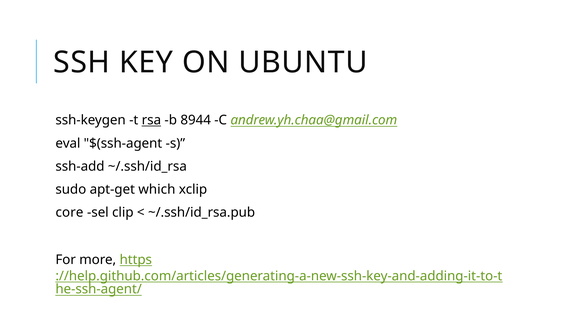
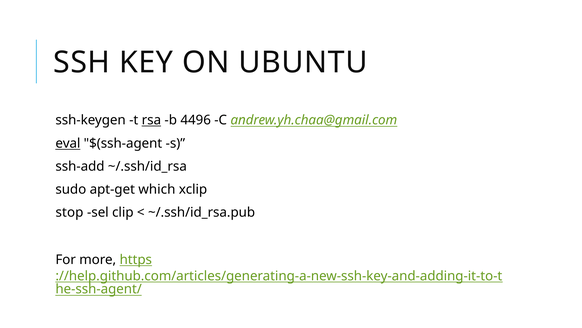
8944: 8944 -> 4496
eval underline: none -> present
core: core -> stop
